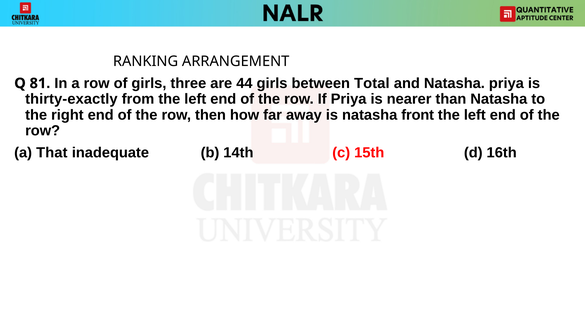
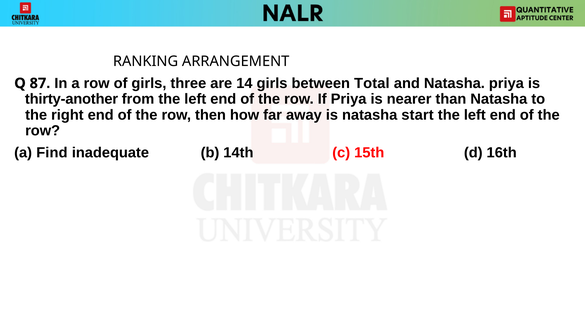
81: 81 -> 87
44: 44 -> 14
thirty-exactly: thirty-exactly -> thirty-another
front: front -> start
That: That -> Find
